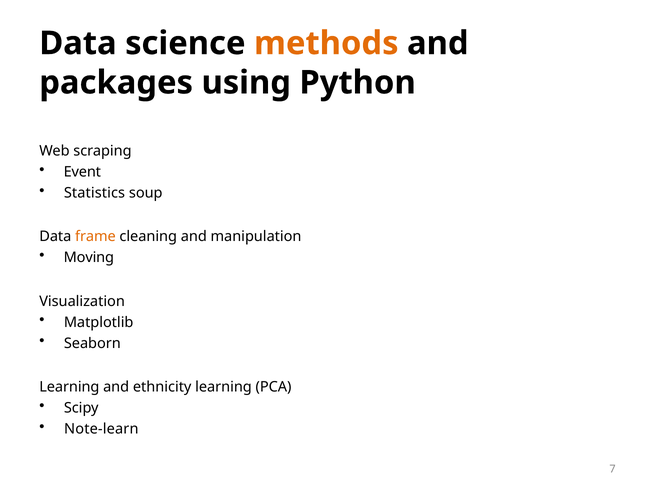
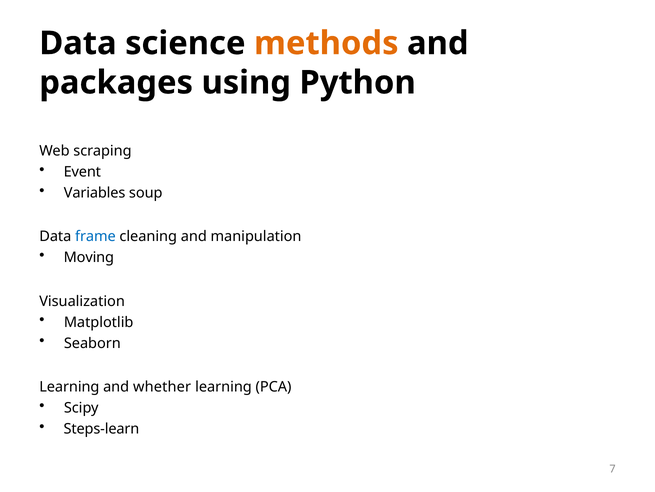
Statistics: Statistics -> Variables
frame colour: orange -> blue
ethnicity: ethnicity -> whether
Note-learn: Note-learn -> Steps-learn
